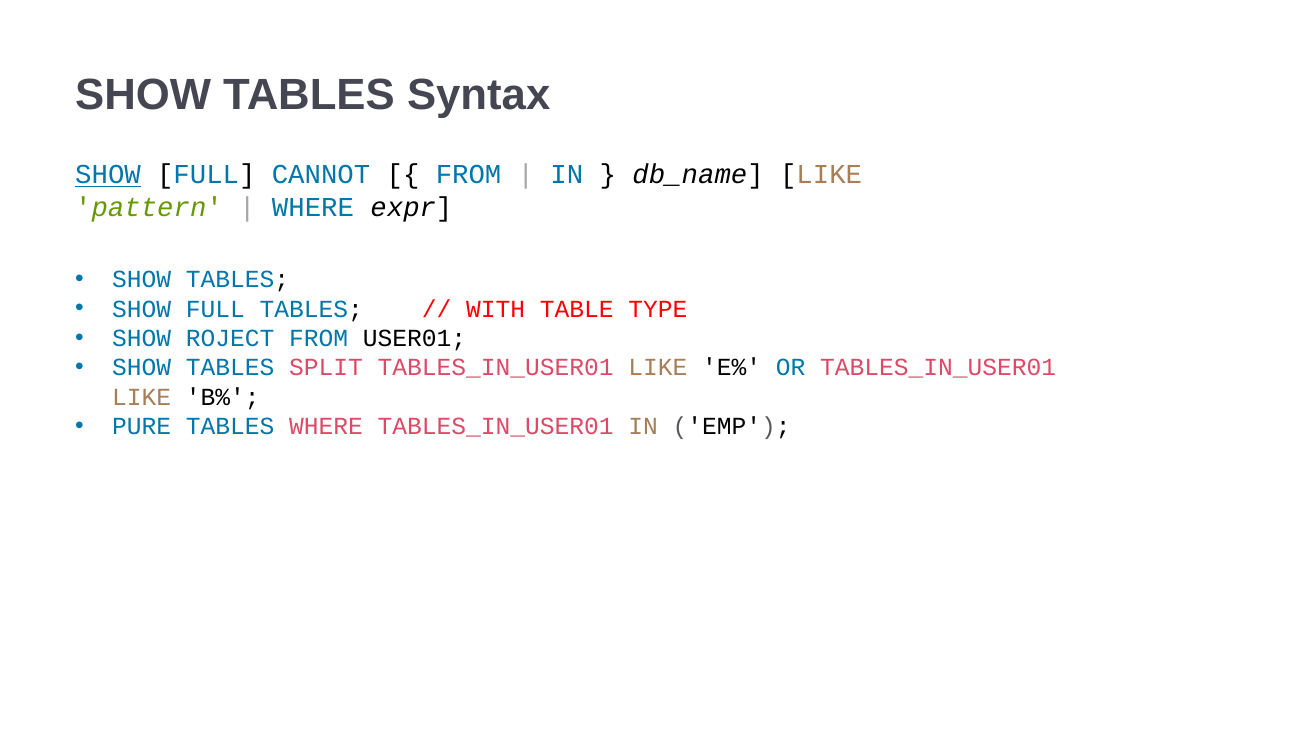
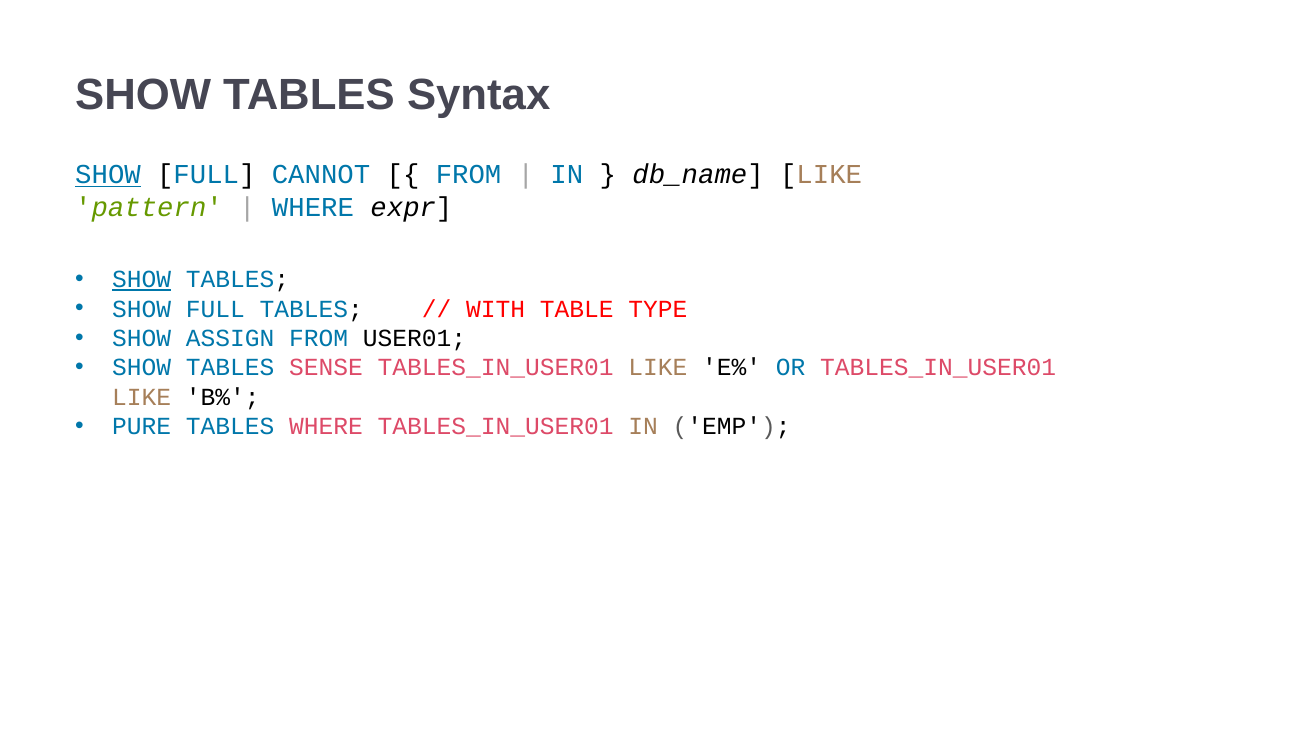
SHOW at (142, 280) underline: none -> present
ROJECT: ROJECT -> ASSIGN
SPLIT: SPLIT -> SENSE
